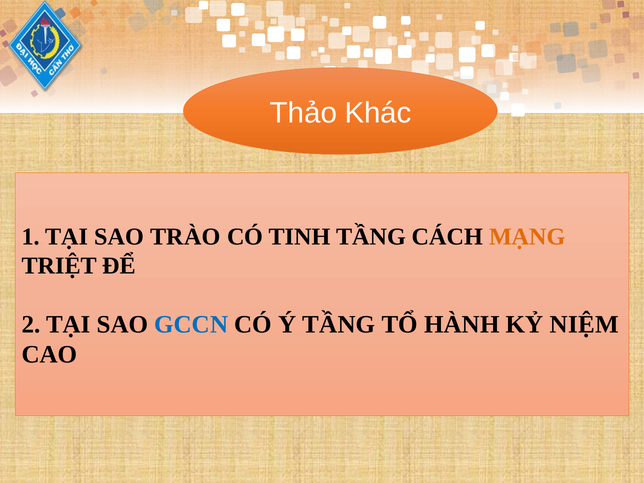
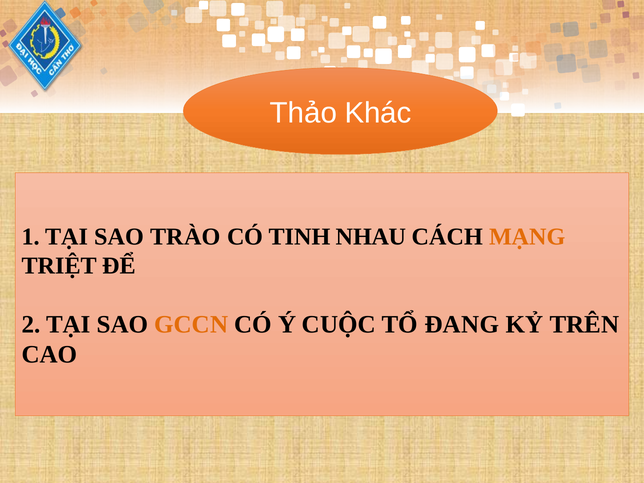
TINH TẦNG: TẦNG -> NHAU
GCCN colour: blue -> orange
Ý TẦNG: TẦNG -> CUỘC
HÀNH: HÀNH -> ĐANG
NIỆM: NIỆM -> TRÊN
